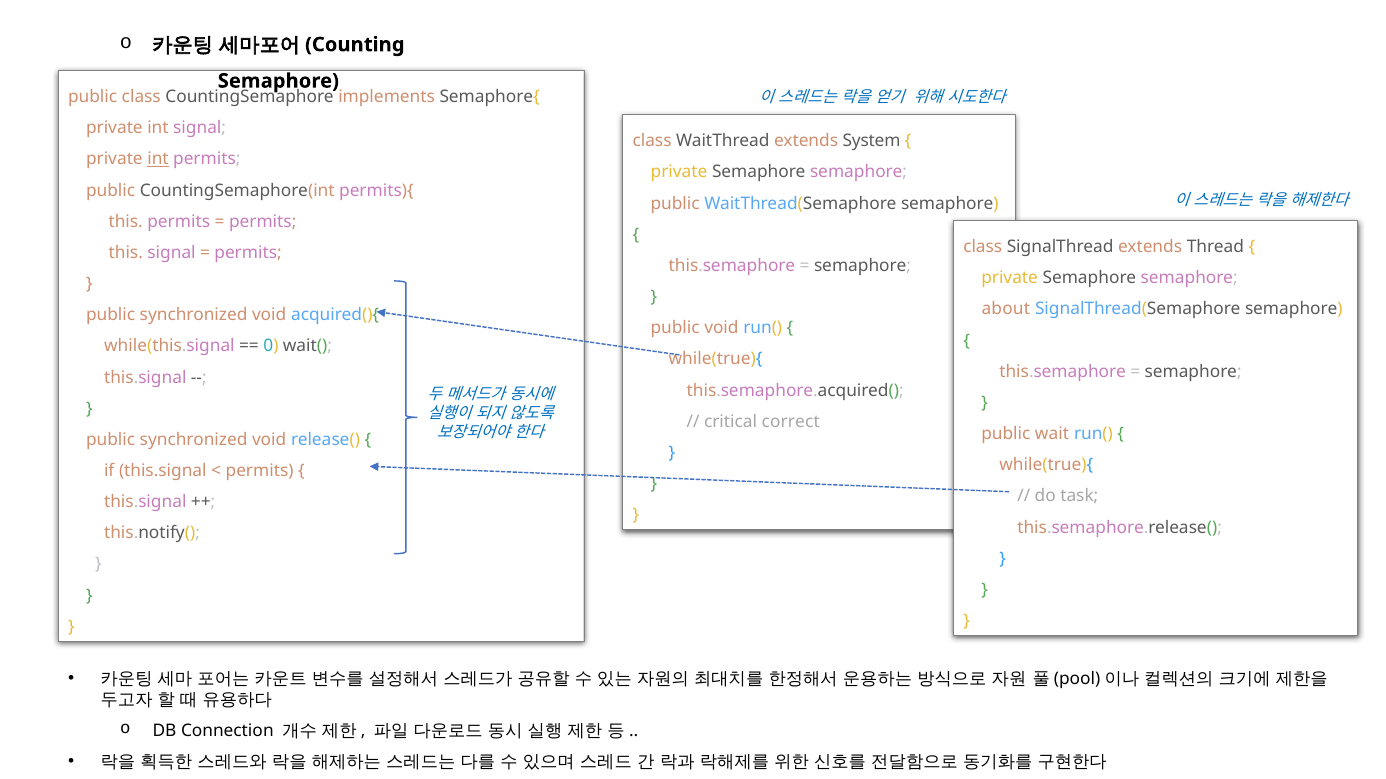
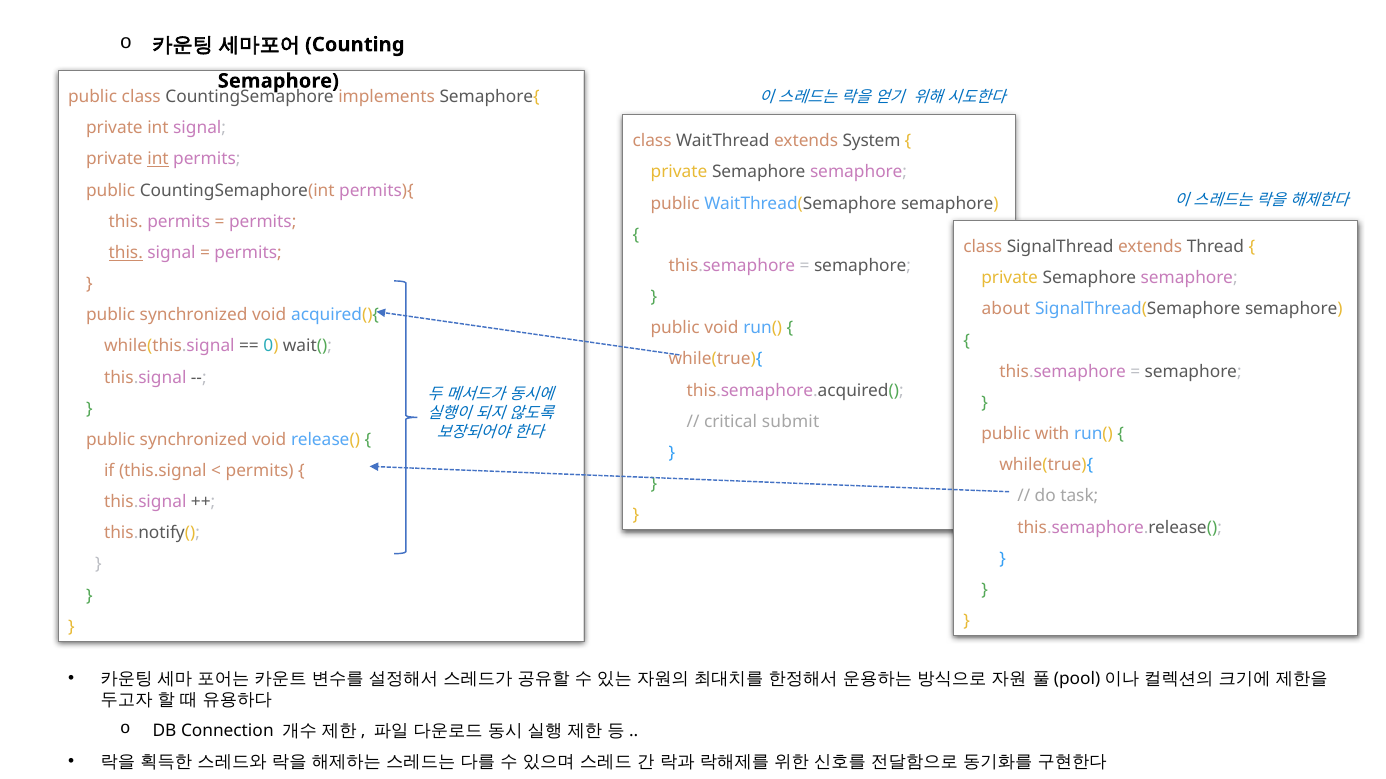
this at (126, 253) underline: none -> present
correct: correct -> submit
wait: wait -> with
